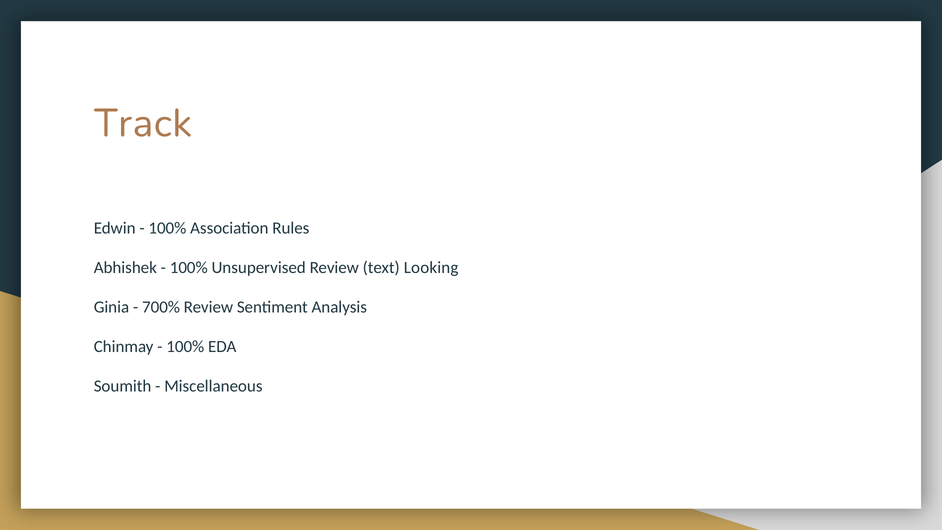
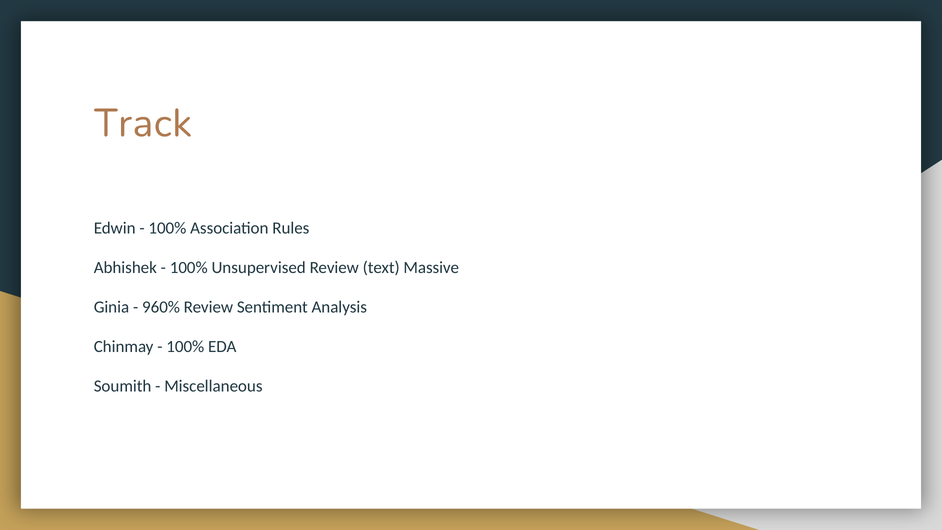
Looking: Looking -> Massive
700%: 700% -> 960%
